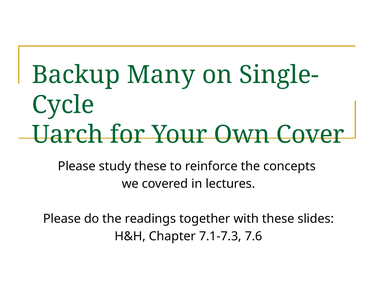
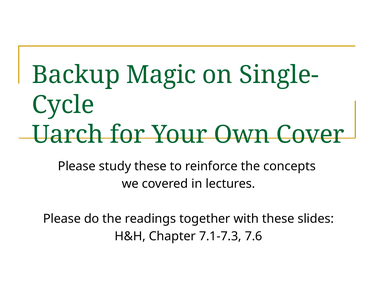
Many: Many -> Magic
